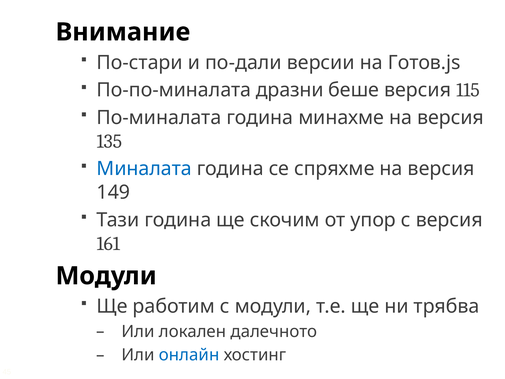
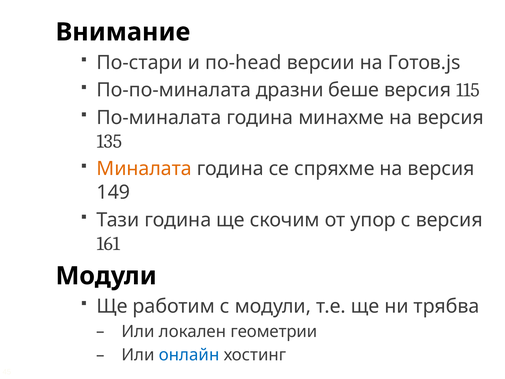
по-дали: по-дали -> по-head
Миналата colour: blue -> orange
далечното: далечното -> геометрии
